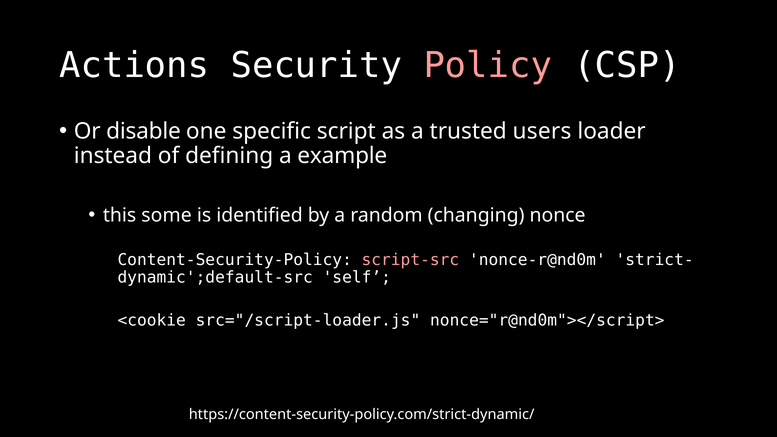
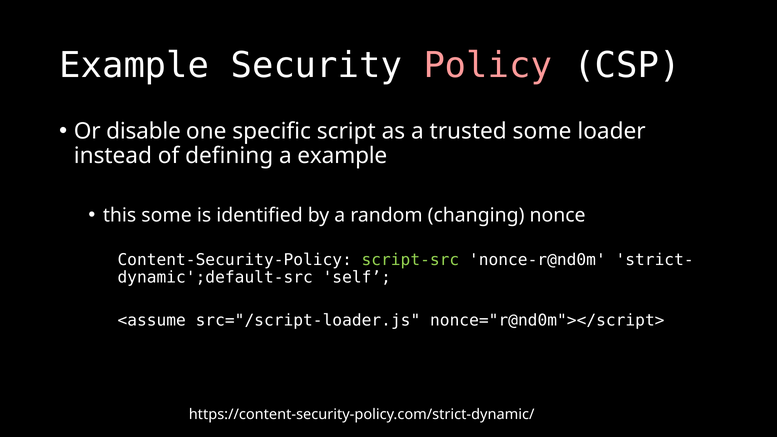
Actions at (134, 65): Actions -> Example
trusted users: users -> some
script-src colour: pink -> light green
<cookie: <cookie -> <assume
